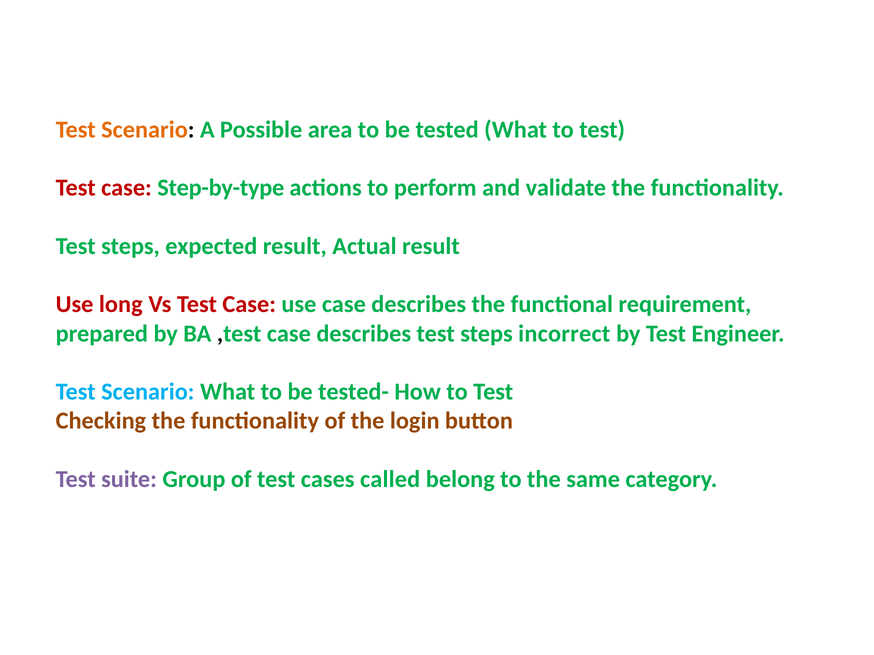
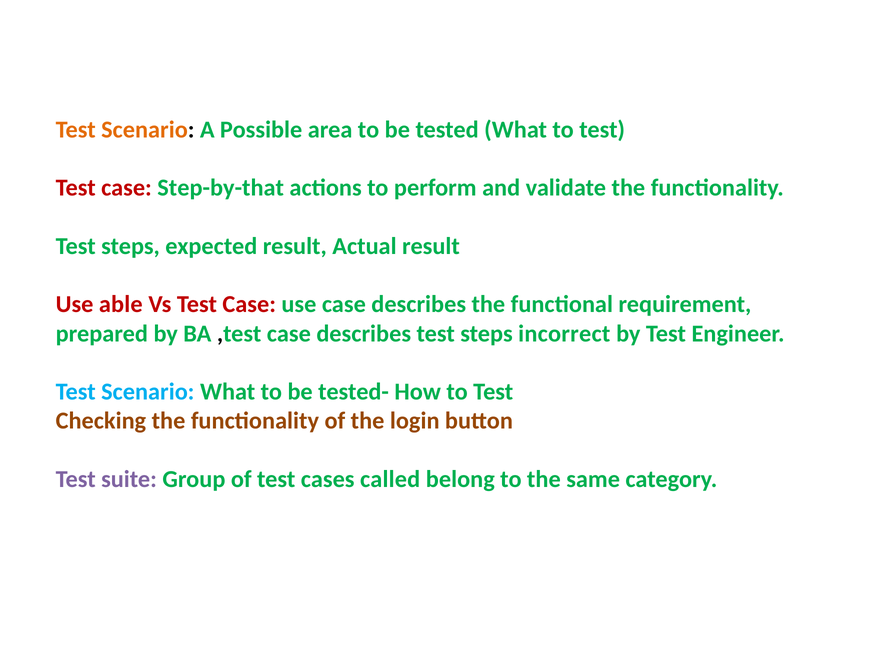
Step-by-type: Step-by-type -> Step-by-that
long: long -> able
